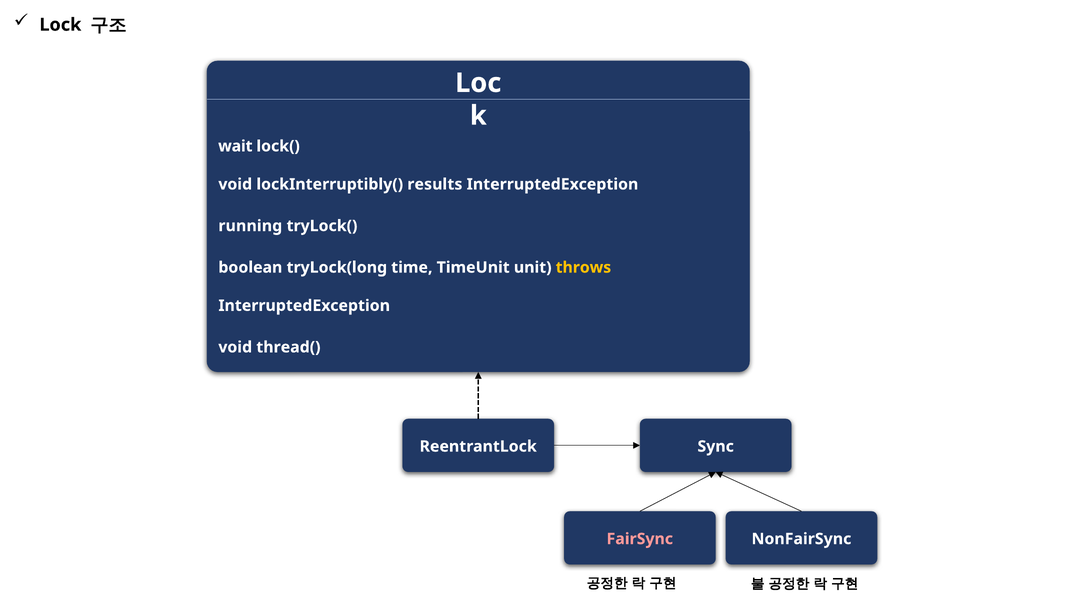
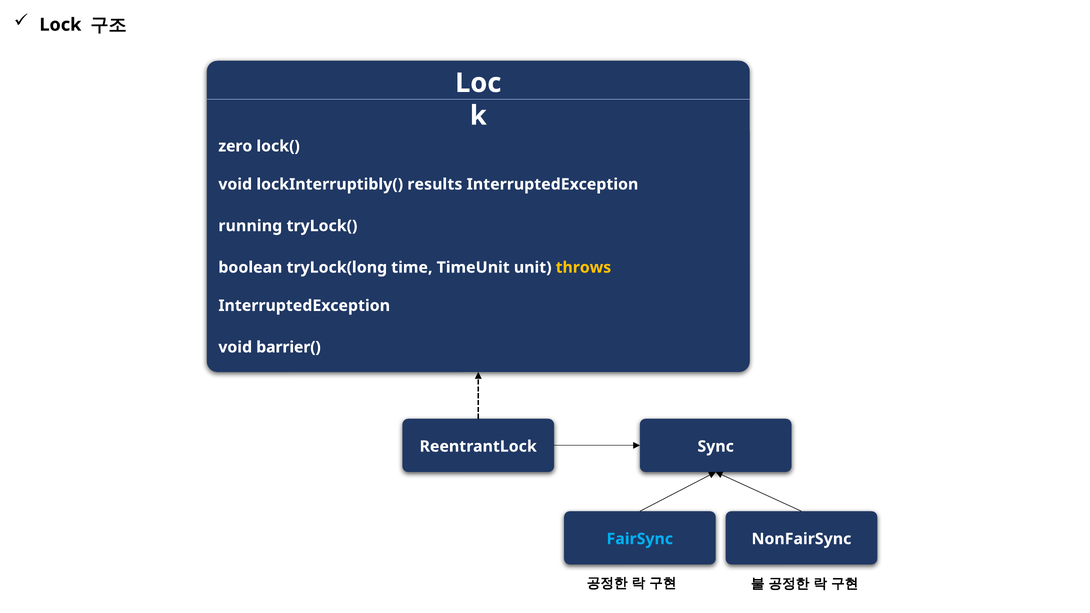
wait: wait -> zero
thread(: thread( -> barrier(
FairSync colour: pink -> light blue
